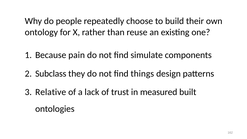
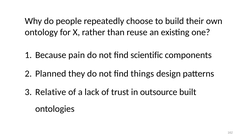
simulate: simulate -> scientific
Subclass: Subclass -> Planned
measured: measured -> outsource
